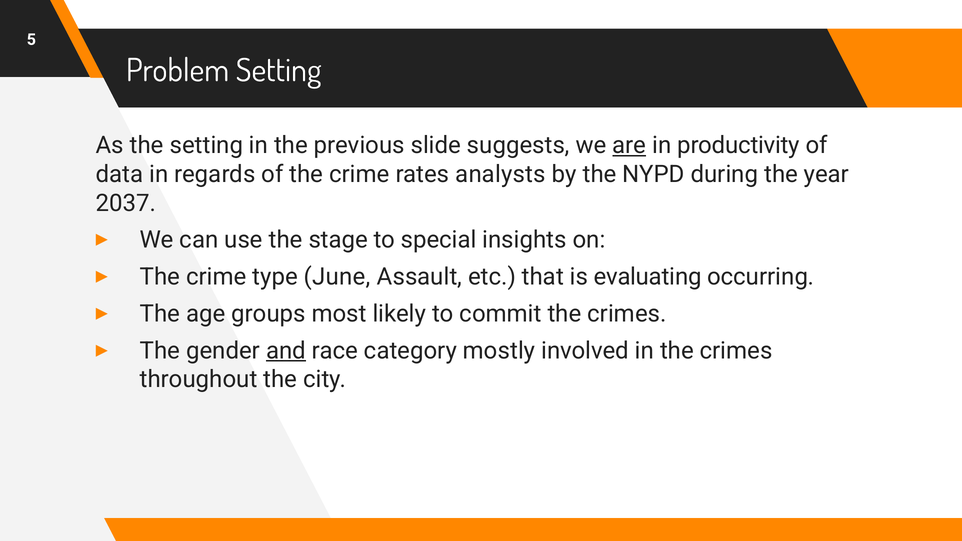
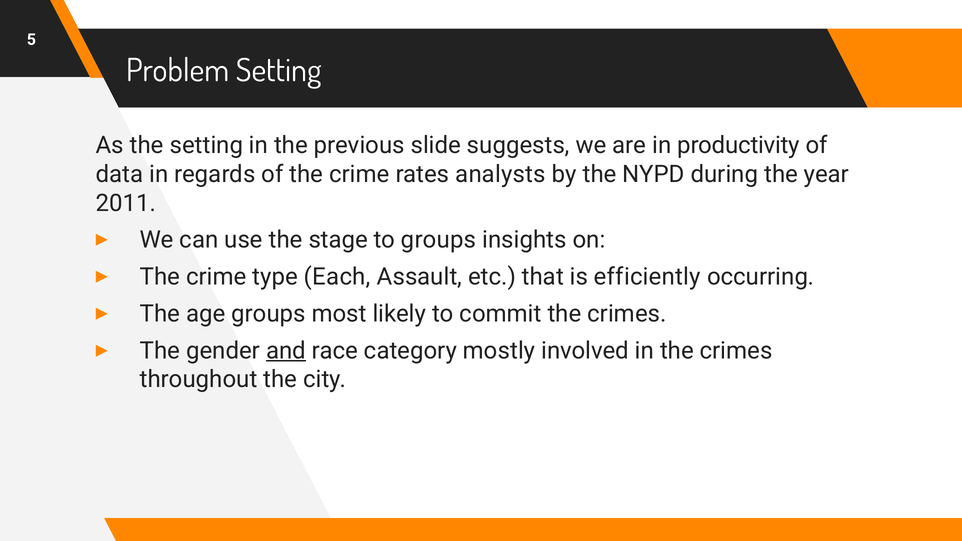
are underline: present -> none
2037: 2037 -> 2011
to special: special -> groups
June: June -> Each
evaluating: evaluating -> efficiently
